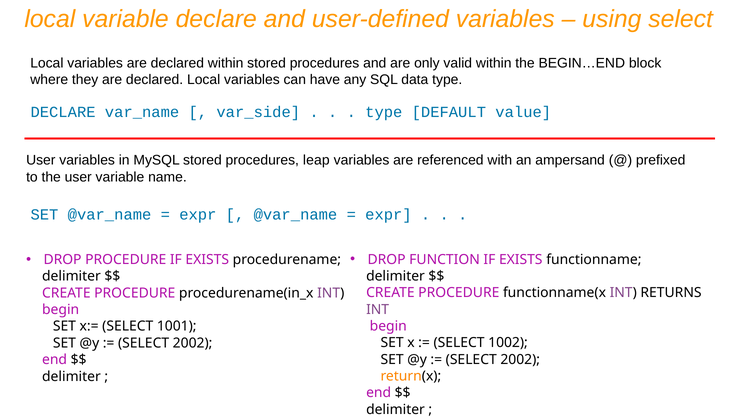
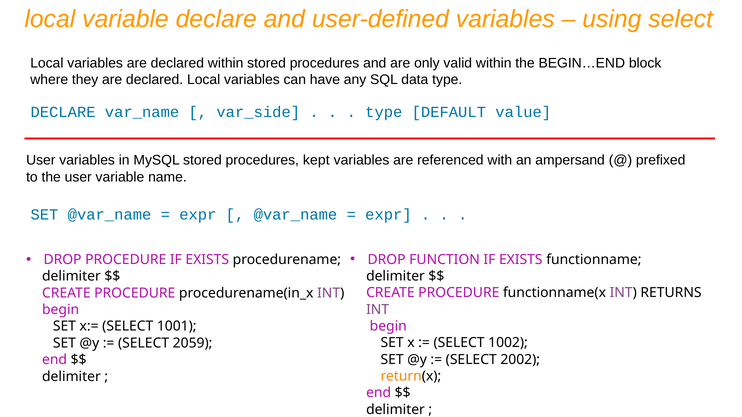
leap: leap -> kept
2002 at (193, 343): 2002 -> 2059
